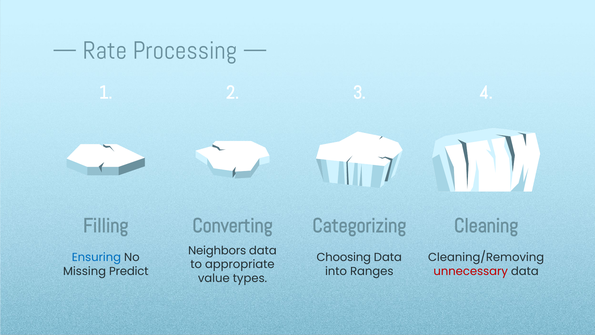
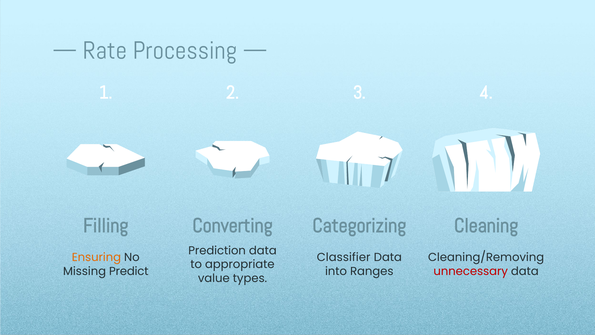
Neighbors: Neighbors -> Prediction
Ensuring colour: blue -> orange
Choosing: Choosing -> Classifier
